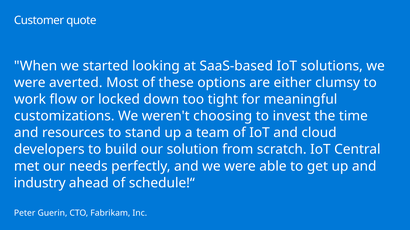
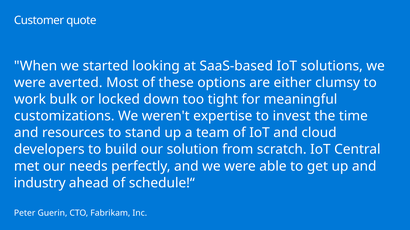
flow: flow -> bulk
choosing: choosing -> expertise
